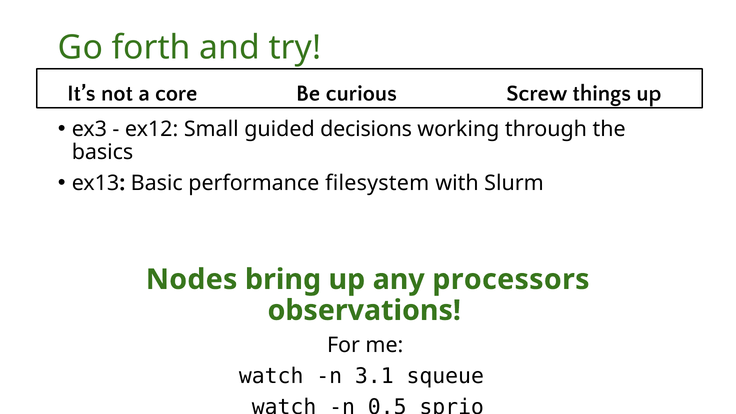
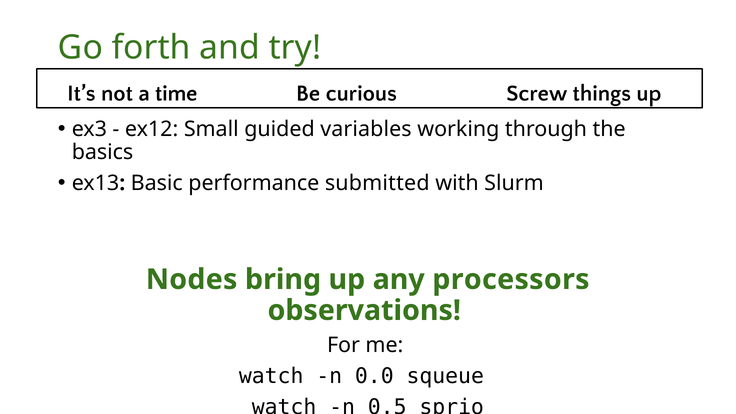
core: core -> time
decisions: decisions -> variables
filesystem: filesystem -> submitted
3.1: 3.1 -> 0.0
